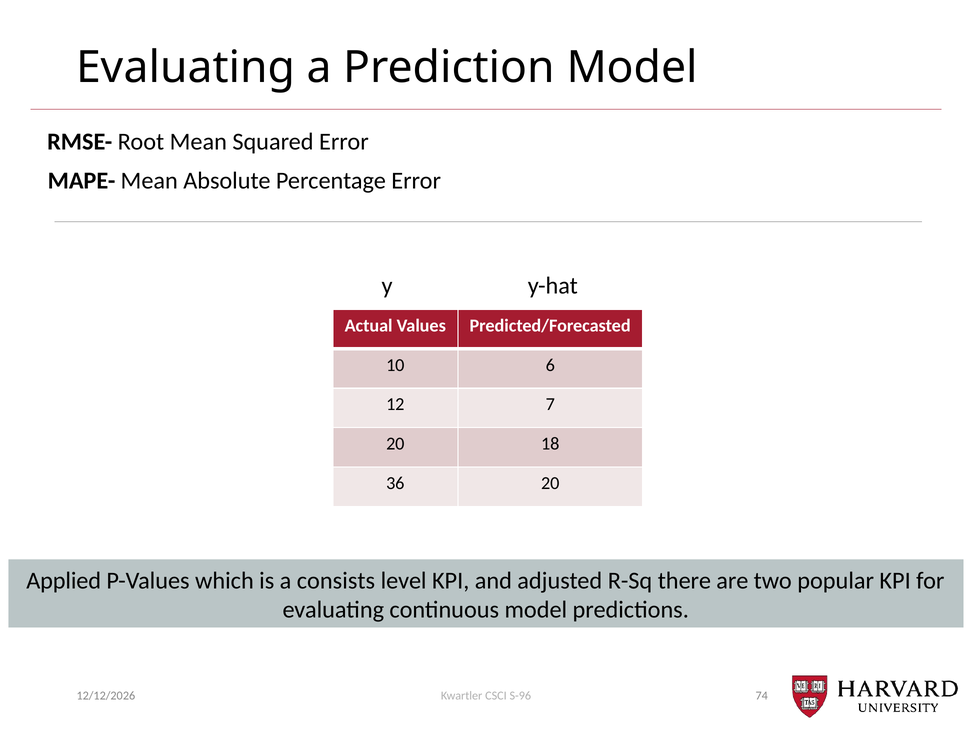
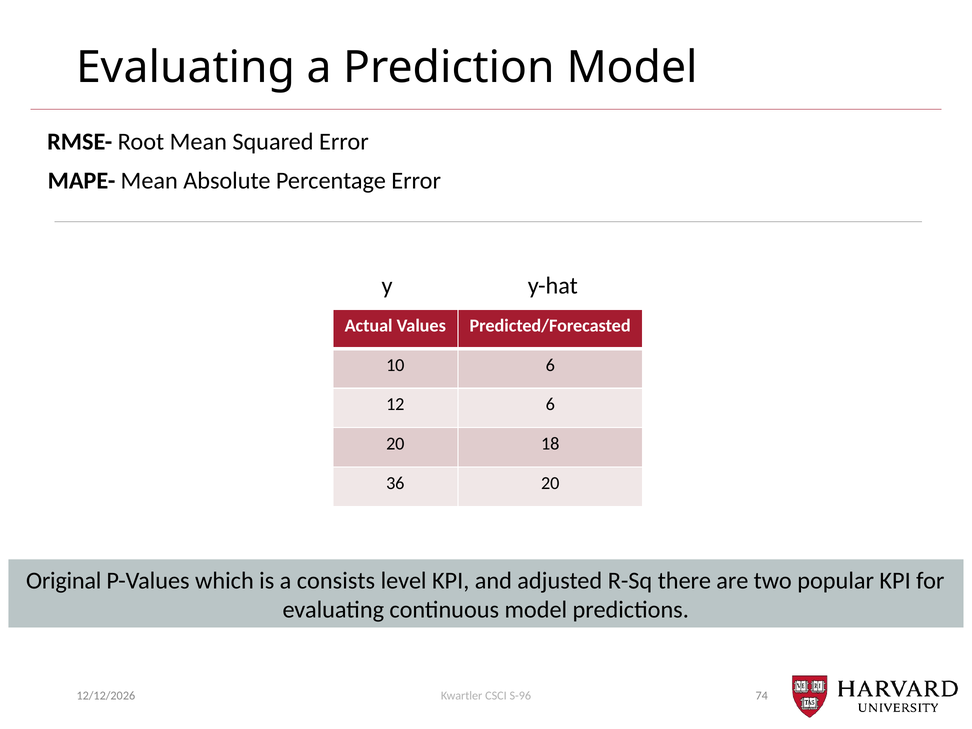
12 7: 7 -> 6
Applied: Applied -> Original
